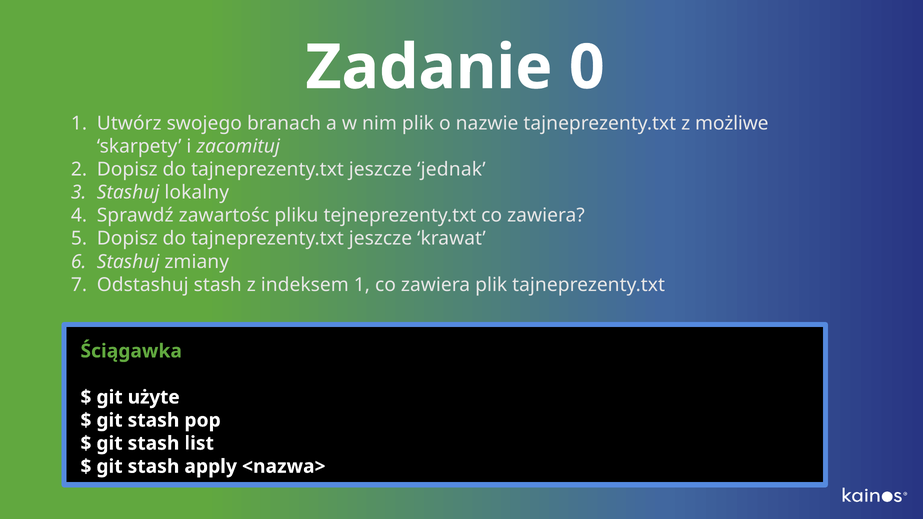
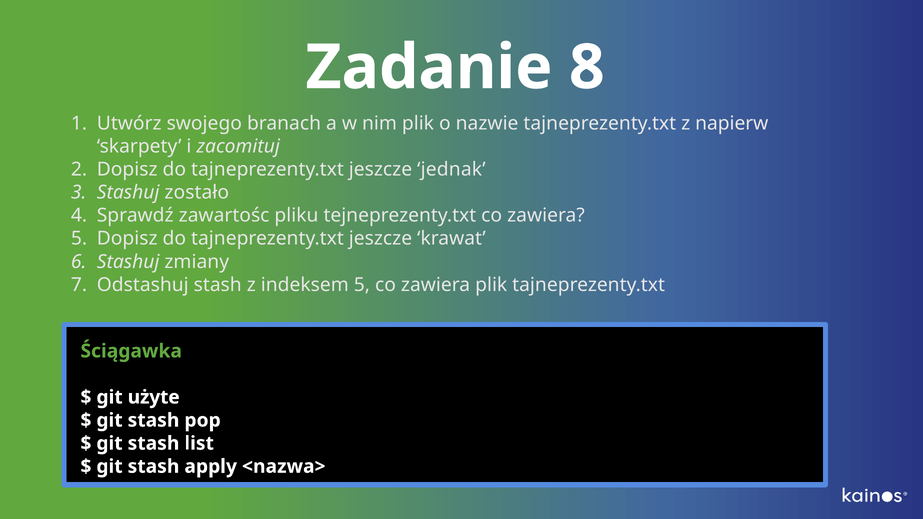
0: 0 -> 8
możliwe: możliwe -> napierw
lokalny: lokalny -> zostało
indeksem 1: 1 -> 5
